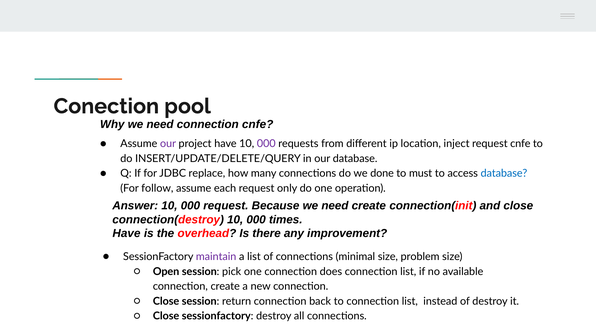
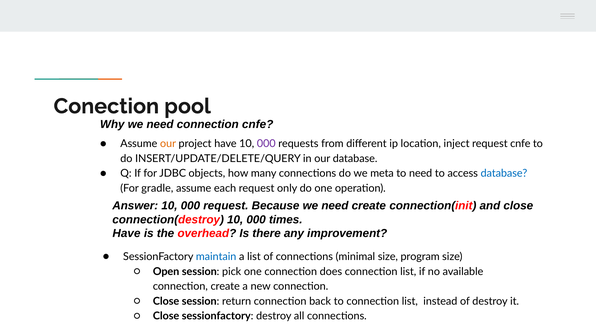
our at (168, 144) colour: purple -> orange
replace: replace -> objects
done: done -> meta
to must: must -> need
follow: follow -> gradle
maintain colour: purple -> blue
problem: problem -> program
